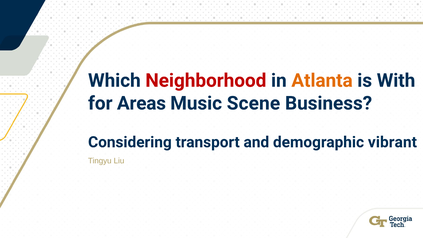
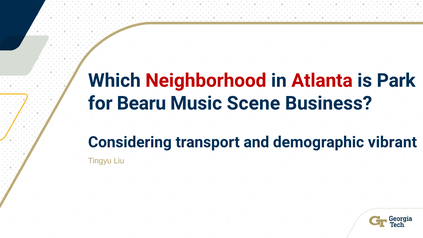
Atlanta colour: orange -> red
With: With -> Park
Areas: Areas -> Bearu
